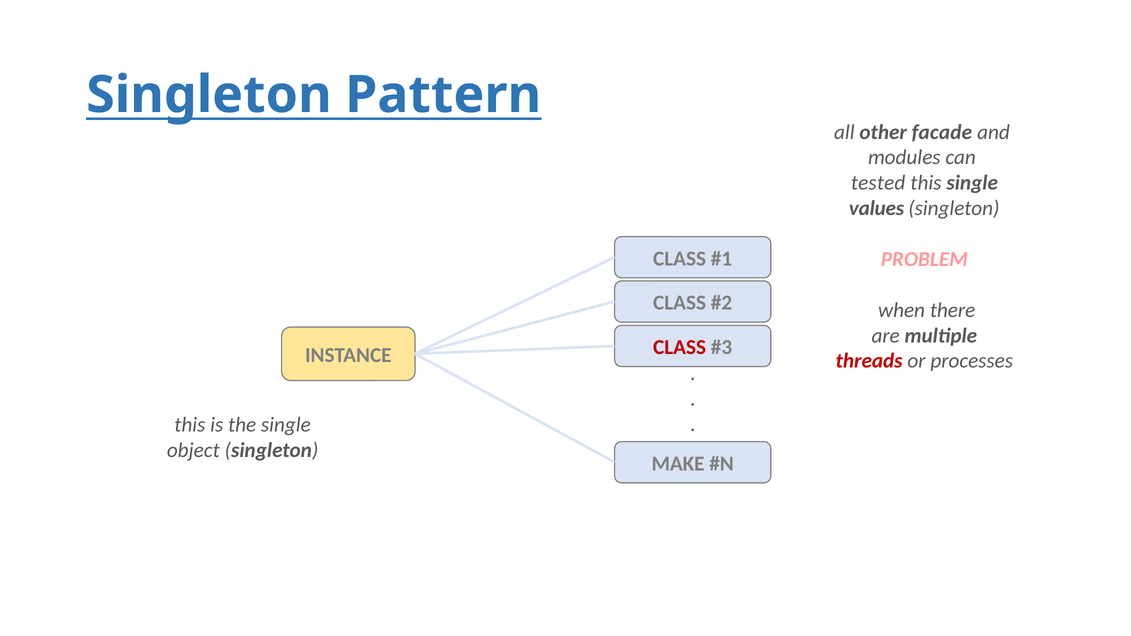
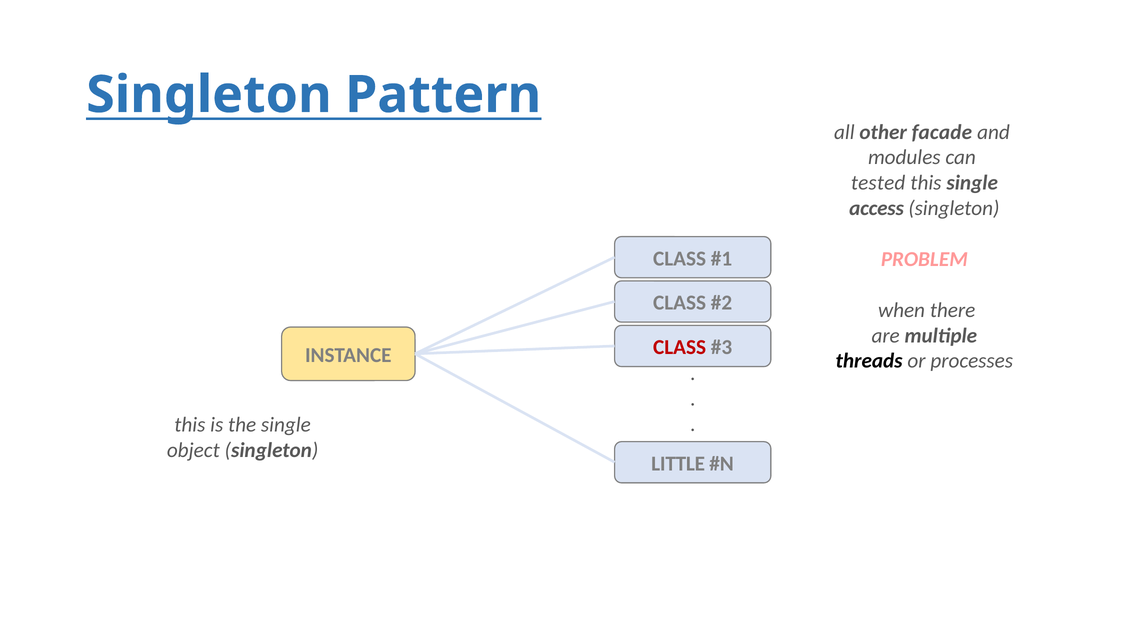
values: values -> access
threads colour: red -> black
MAKE: MAKE -> LITTLE
